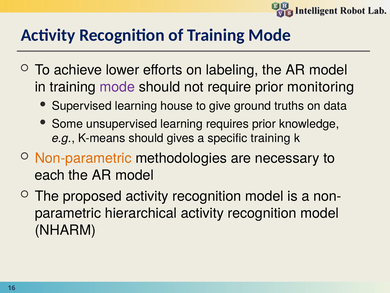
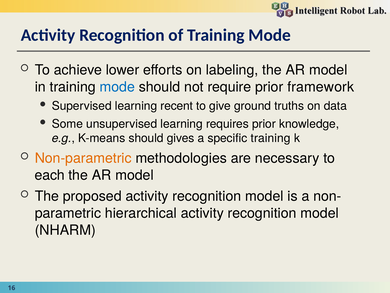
mode at (117, 87) colour: purple -> blue
monitoring: monitoring -> framework
house: house -> recent
